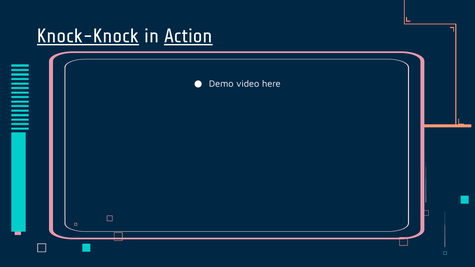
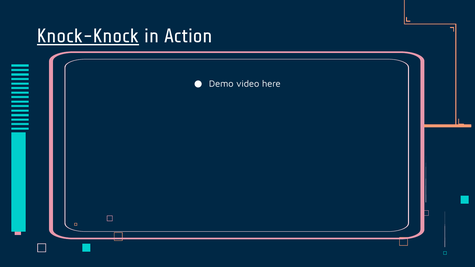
Action underline: present -> none
